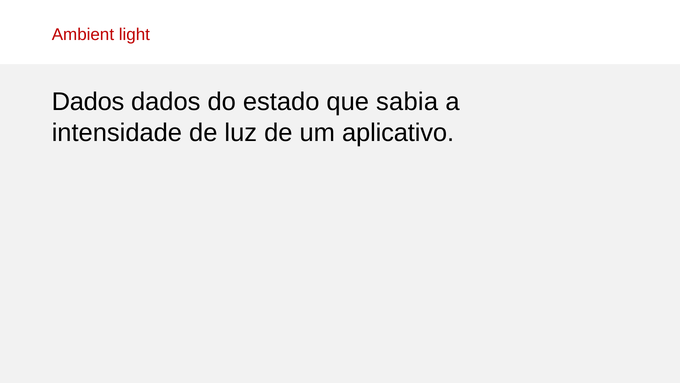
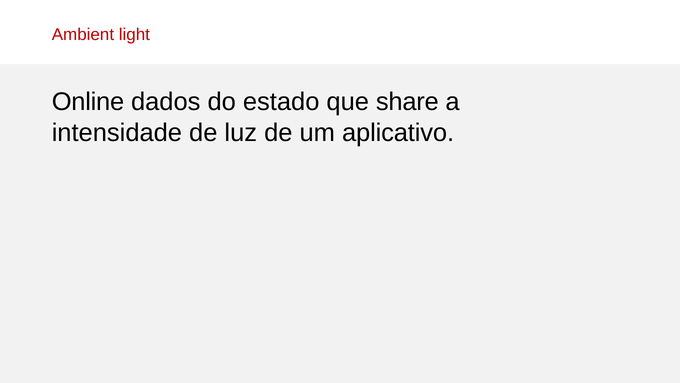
Dados at (88, 102): Dados -> Online
sabia: sabia -> share
